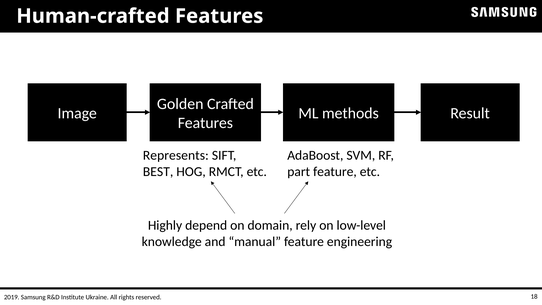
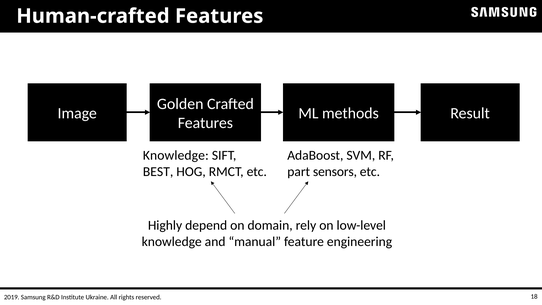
Represents at (176, 155): Represents -> Knowledge
part feature: feature -> sensors
